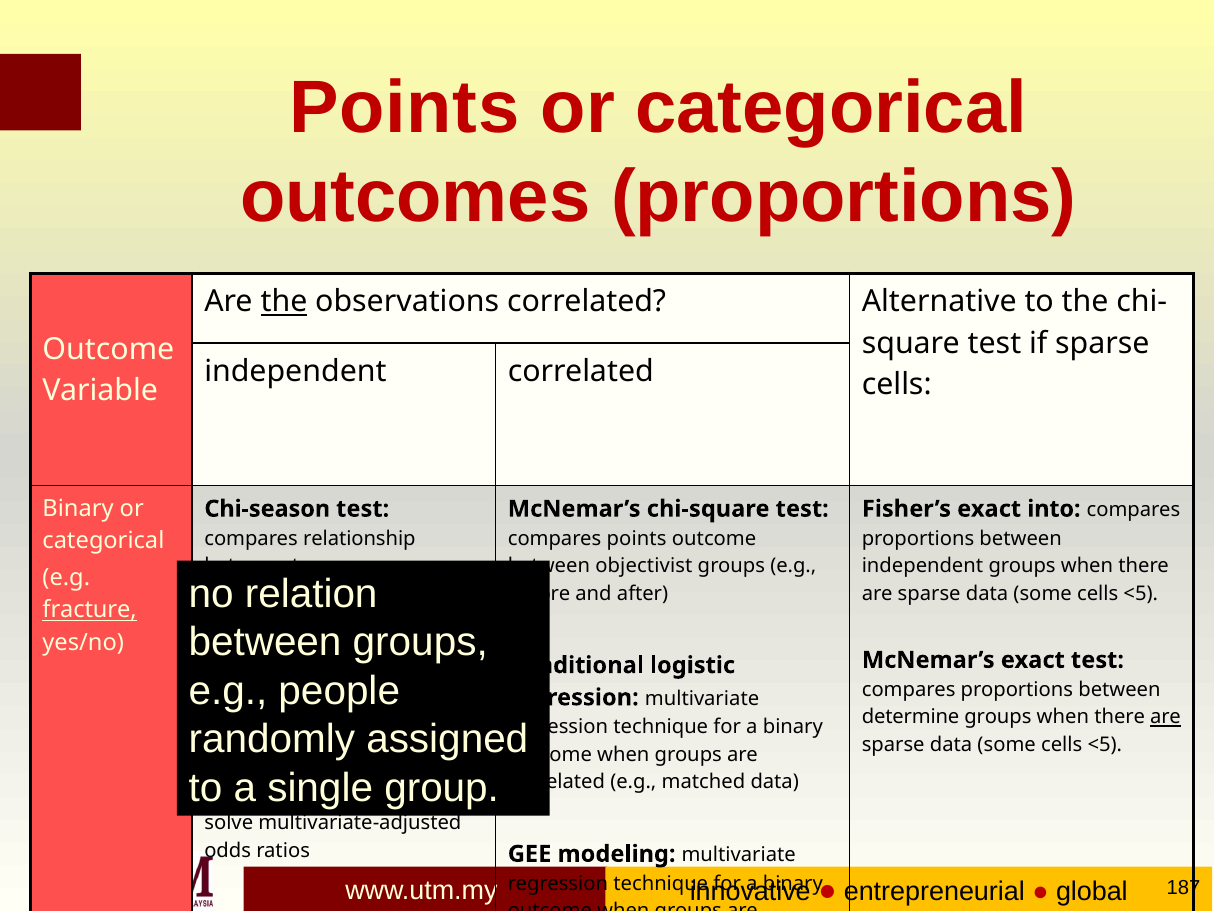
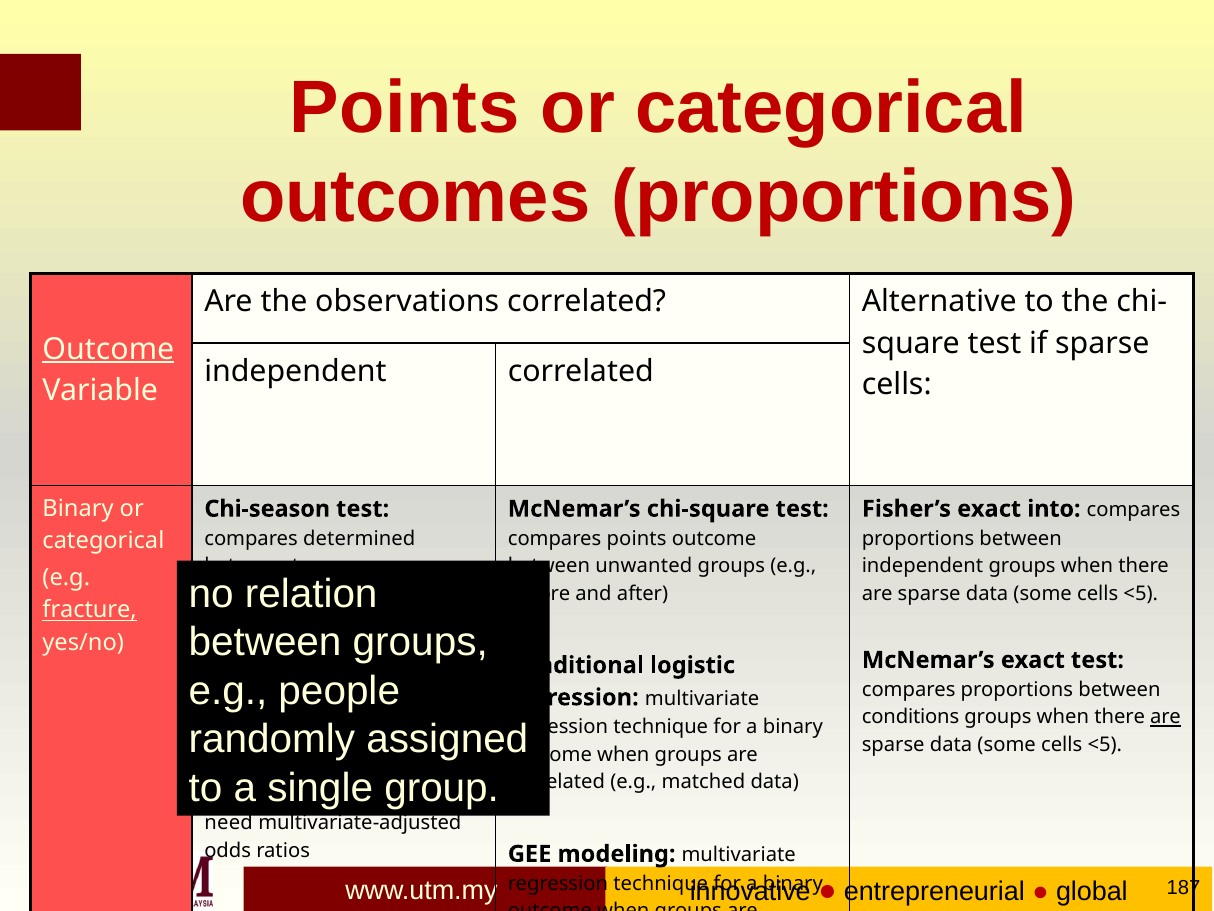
the at (284, 302) underline: present -> none
Outcome at (108, 349) underline: none -> present
relationship: relationship -> determined
objectivist: objectivist -> unwanted
determine: determine -> conditions
solve: solve -> need
